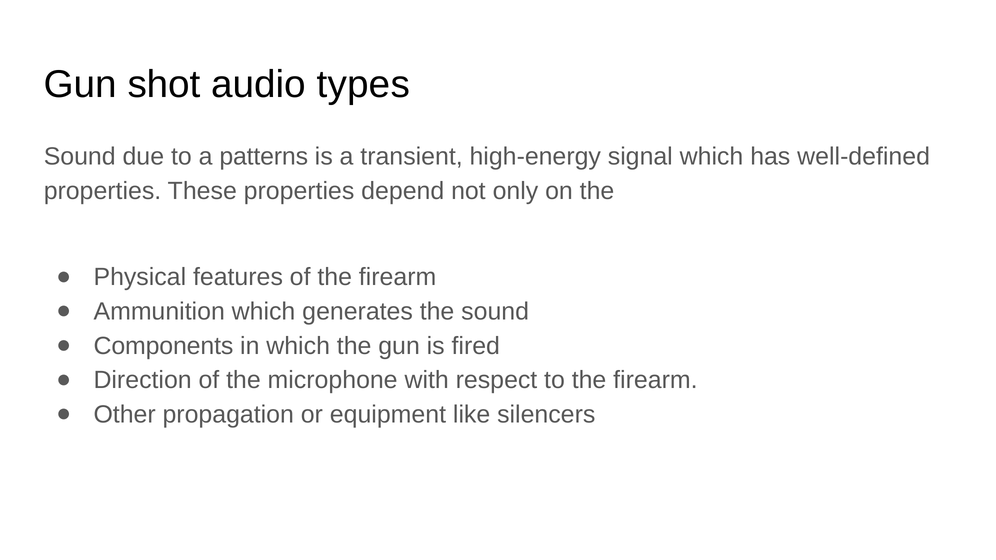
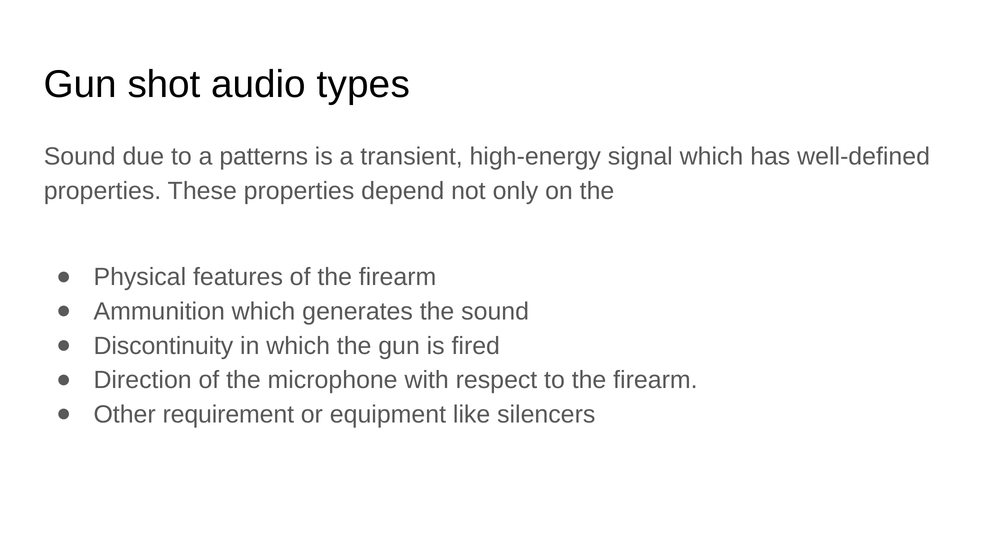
Components: Components -> Discontinuity
propagation: propagation -> requirement
